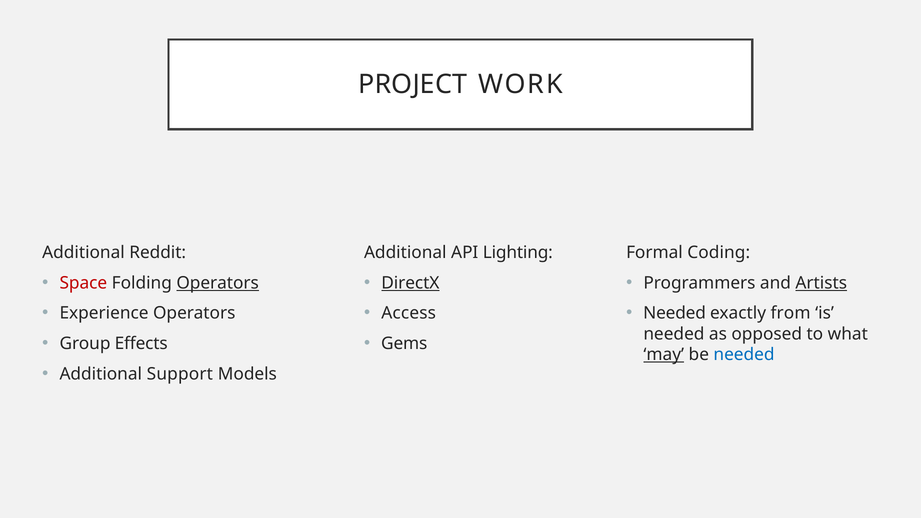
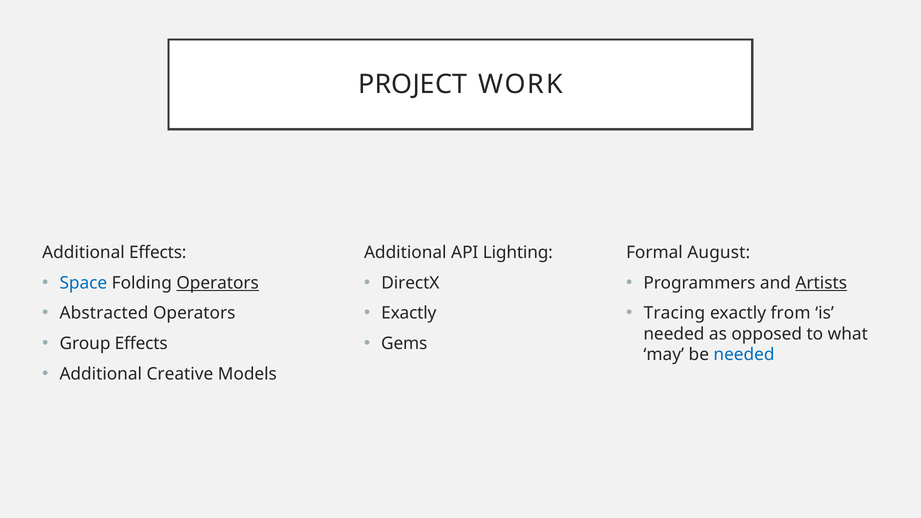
Additional Reddit: Reddit -> Effects
Coding: Coding -> August
Space colour: red -> blue
DirectX underline: present -> none
Experience: Experience -> Abstracted
Access at (409, 313): Access -> Exactly
Needed at (675, 313): Needed -> Tracing
may underline: present -> none
Support: Support -> Creative
